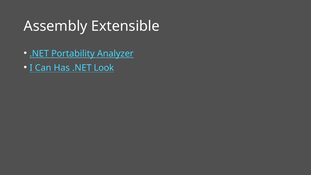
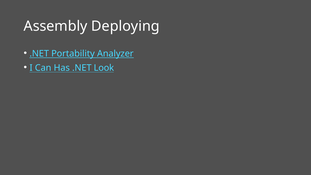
Extensible: Extensible -> Deploying
